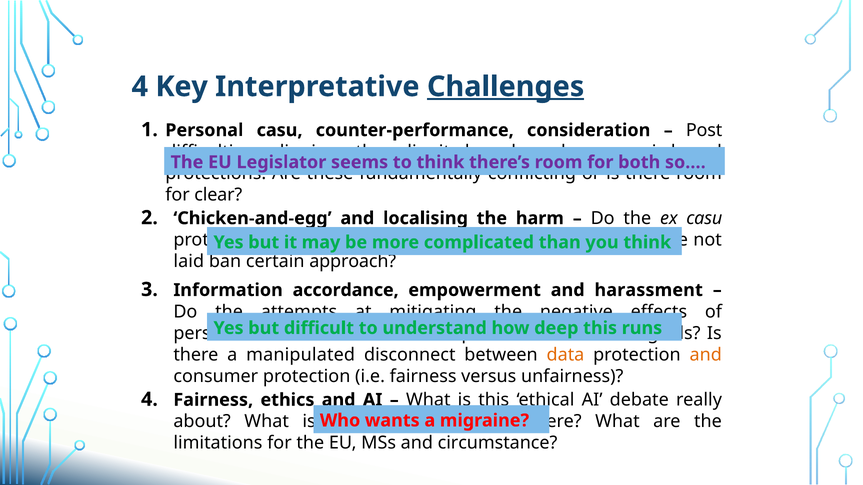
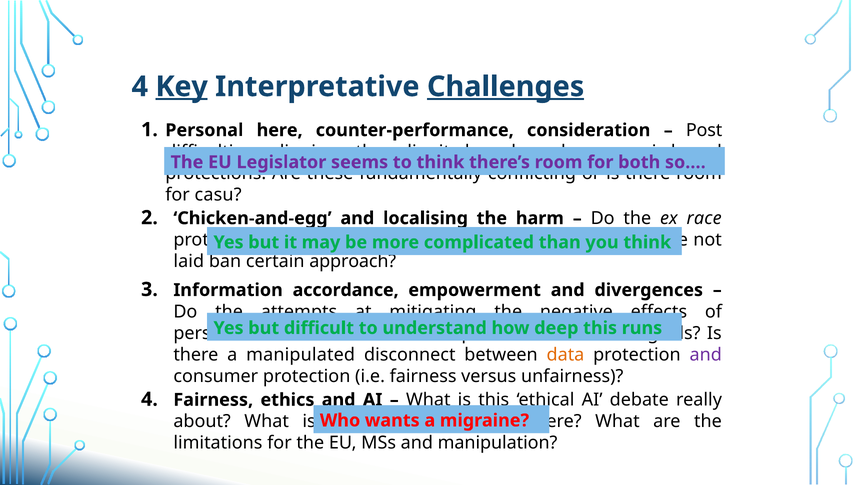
Key underline: none -> present
Personal casu: casu -> here
clear: clear -> casu
casu at (704, 218): casu -> race
harassment: harassment -> divergences
and at (706, 355) colour: orange -> purple
circumstance: circumstance -> manipulation
